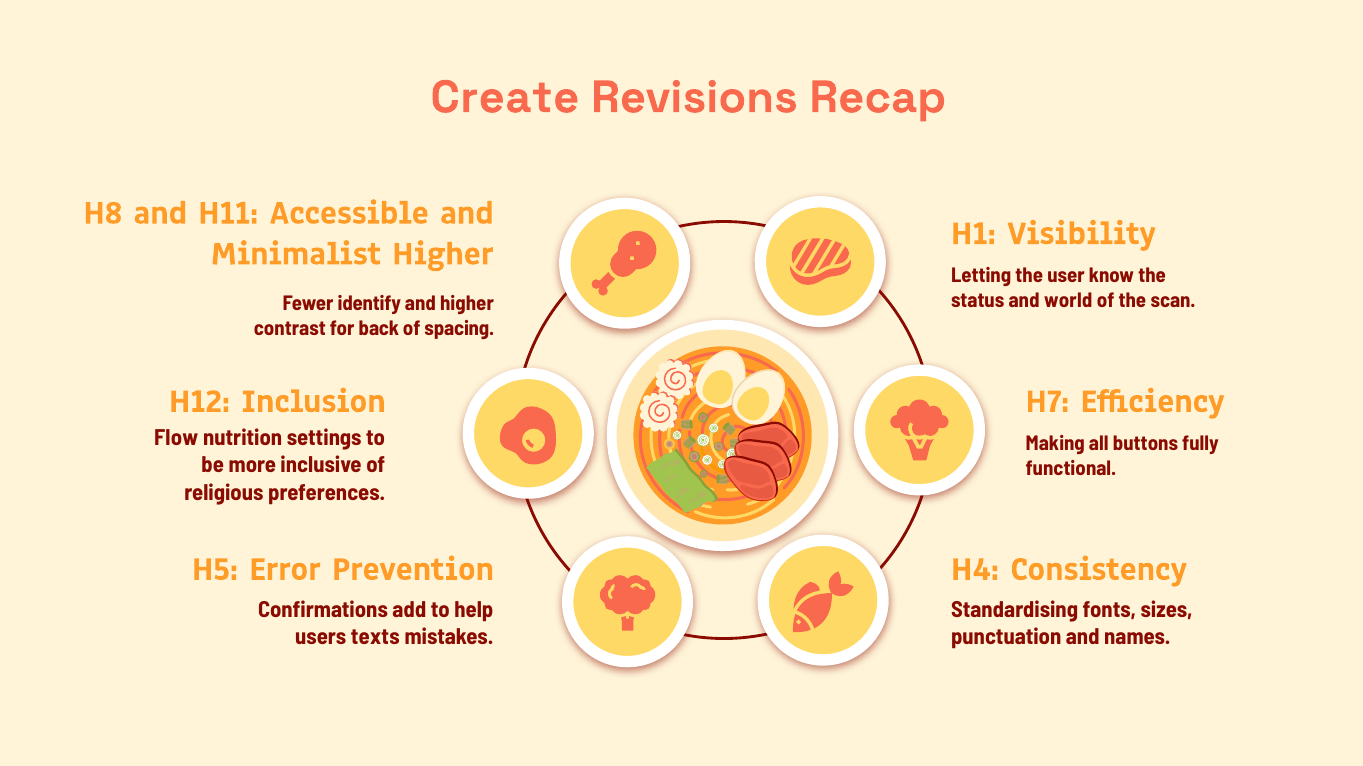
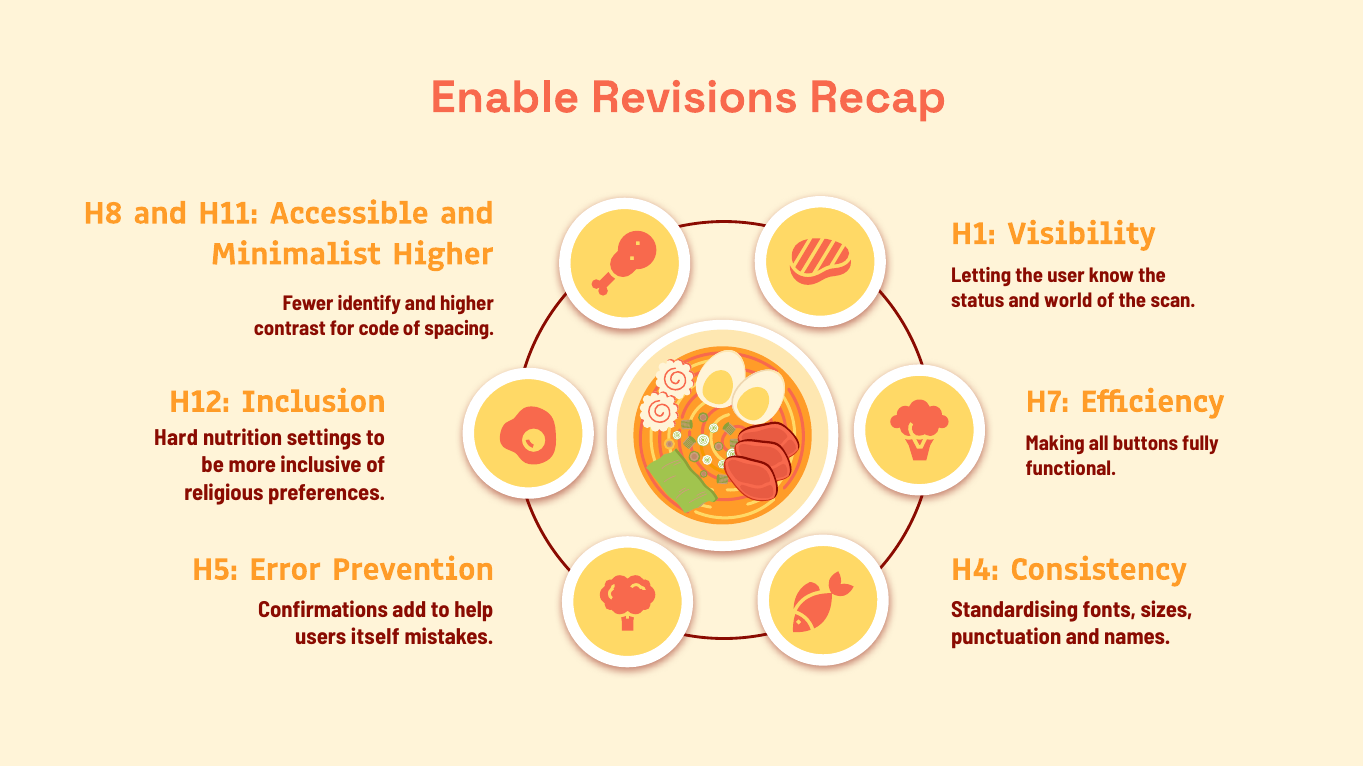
Create: Create -> Enable
back: back -> code
Flow: Flow -> Hard
texts: texts -> itself
